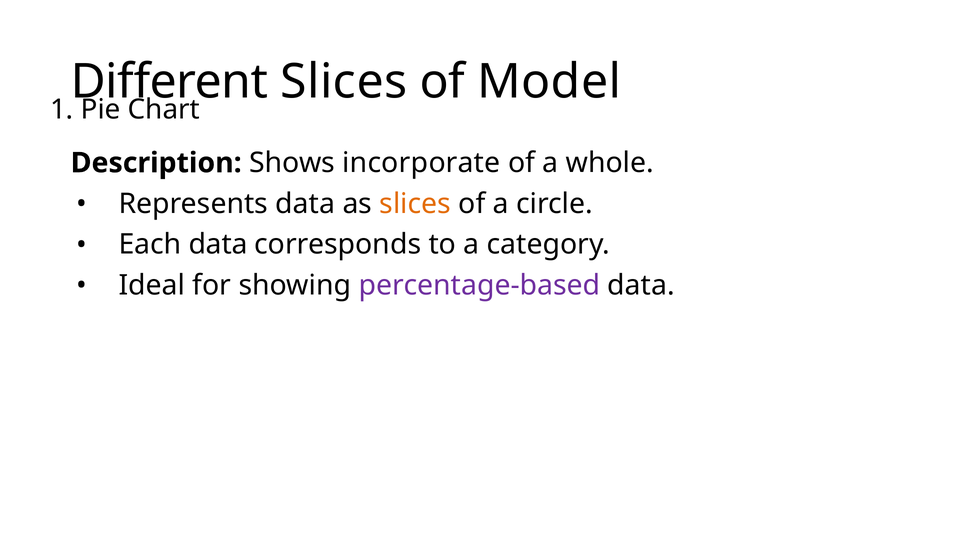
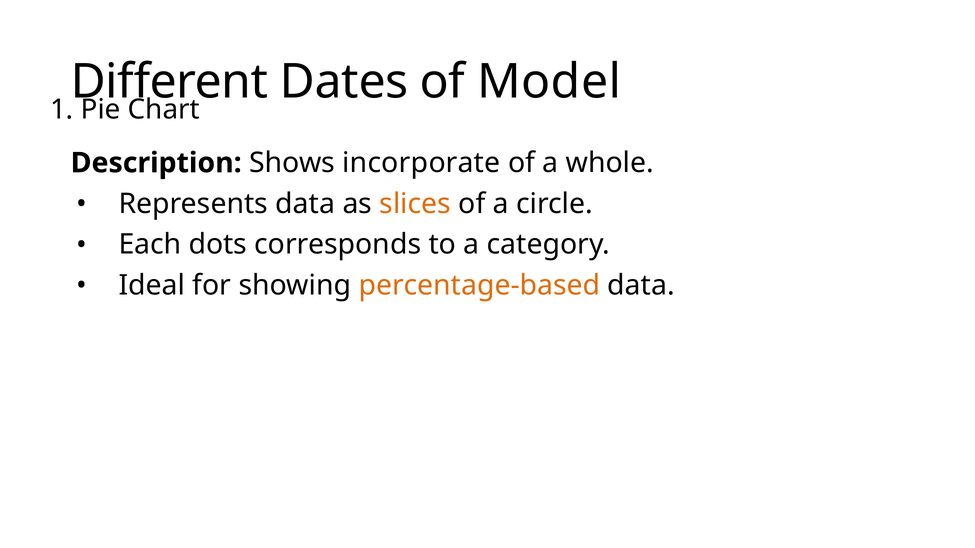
Slices at (344, 82): Slices -> Dates
Each data: data -> dots
percentage-based colour: purple -> orange
